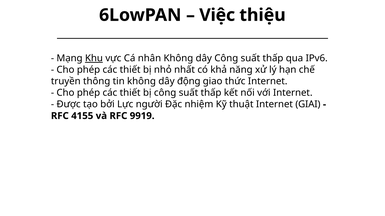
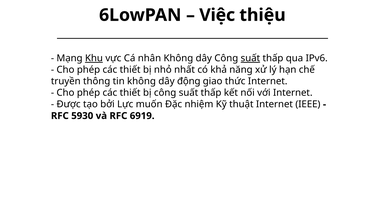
suất at (250, 58) underline: none -> present
người: người -> muốn
GIAI: GIAI -> IEEE
4155: 4155 -> 5930
9919: 9919 -> 6919
